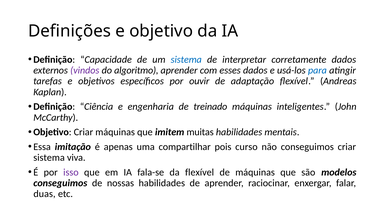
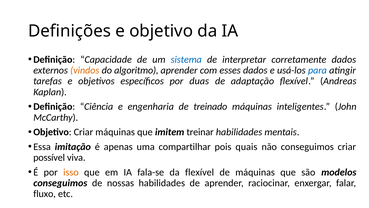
vindos colour: purple -> orange
ouvir: ouvir -> duas
muitas: muitas -> treinar
curso: curso -> quais
sistema at (49, 157): sistema -> possível
isso colour: purple -> orange
duas: duas -> fluxo
